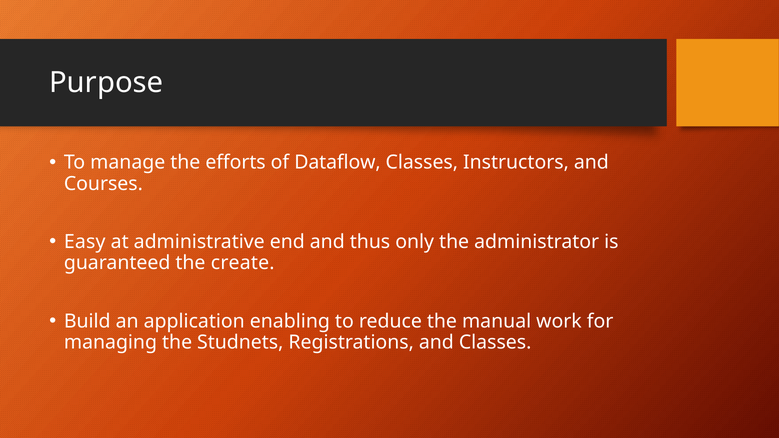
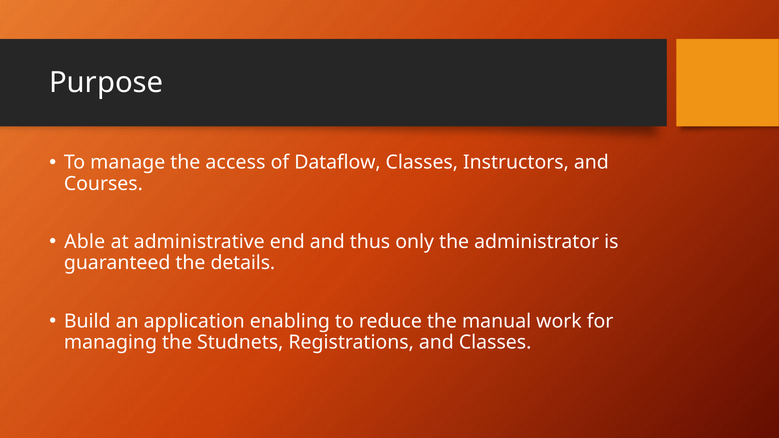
efforts: efforts -> access
Easy: Easy -> Able
create: create -> details
